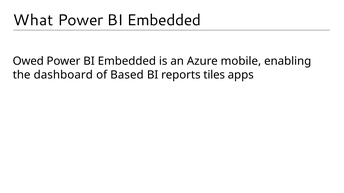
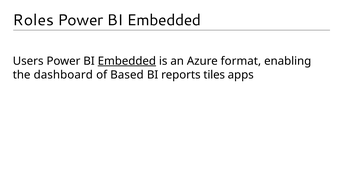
What: What -> Roles
Owed: Owed -> Users
Embedded at (127, 61) underline: none -> present
mobile: mobile -> format
